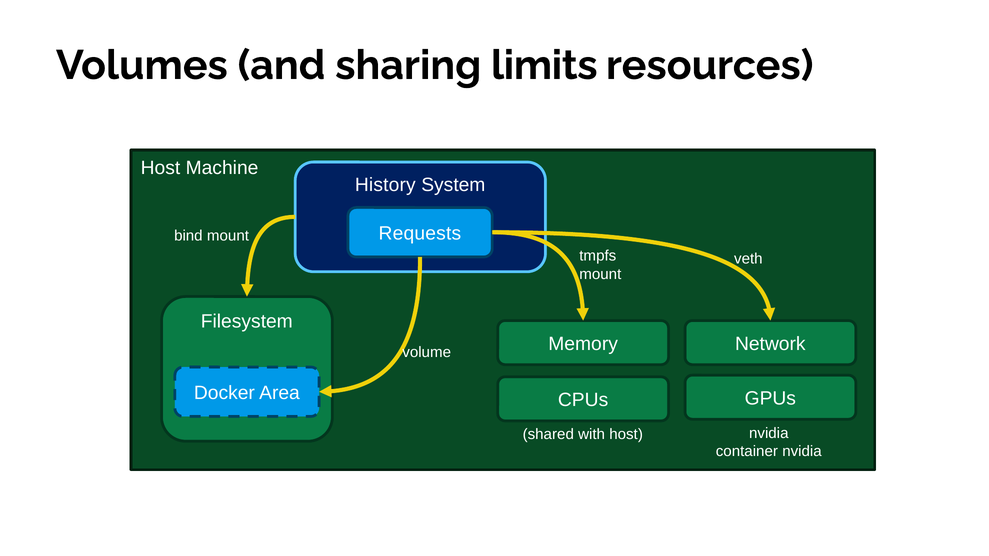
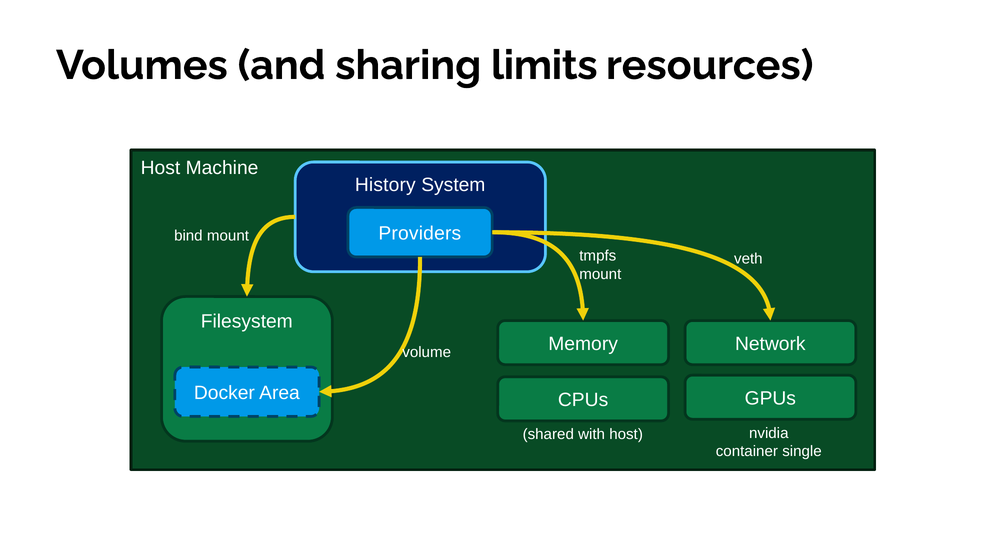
Requests: Requests -> Providers
container nvidia: nvidia -> single
